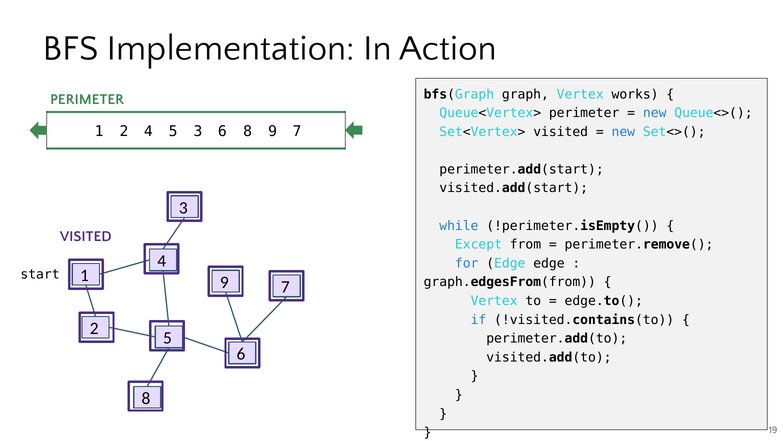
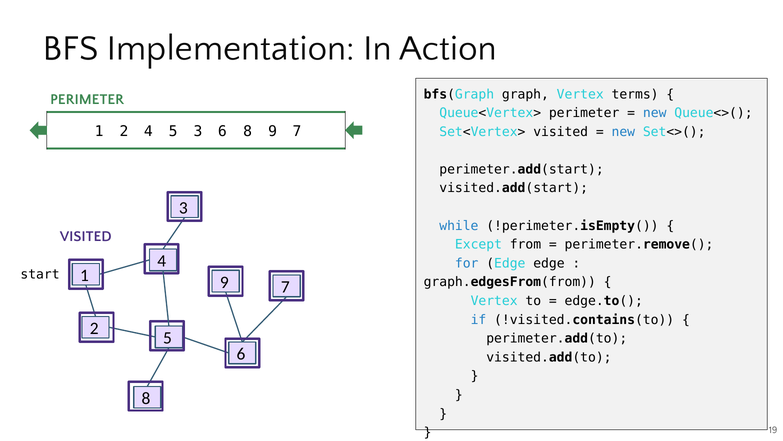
works: works -> terms
